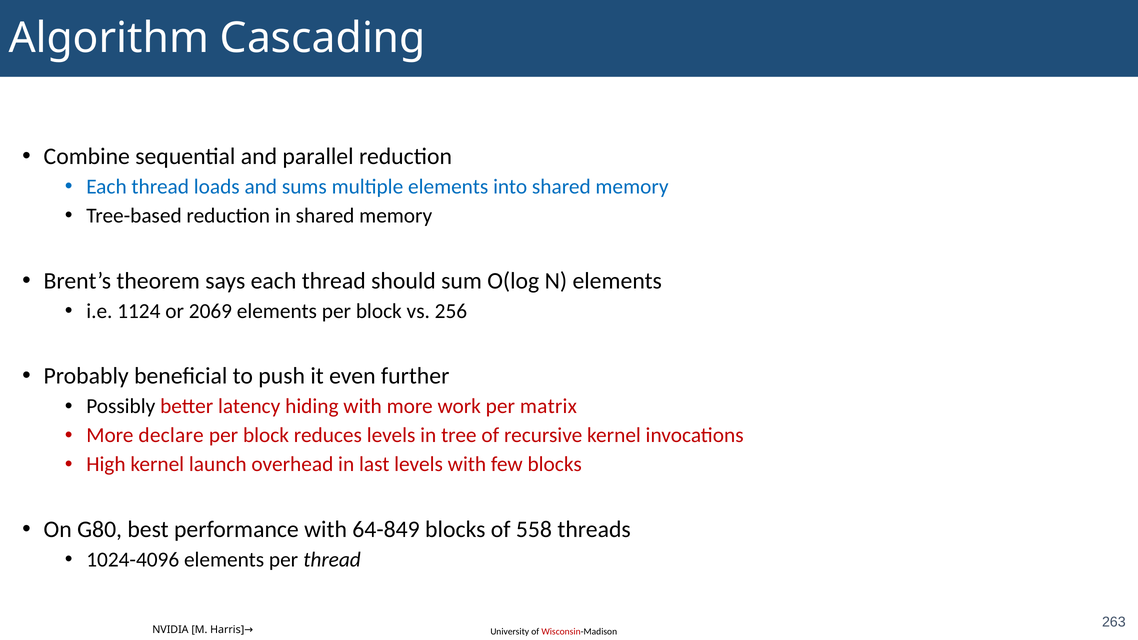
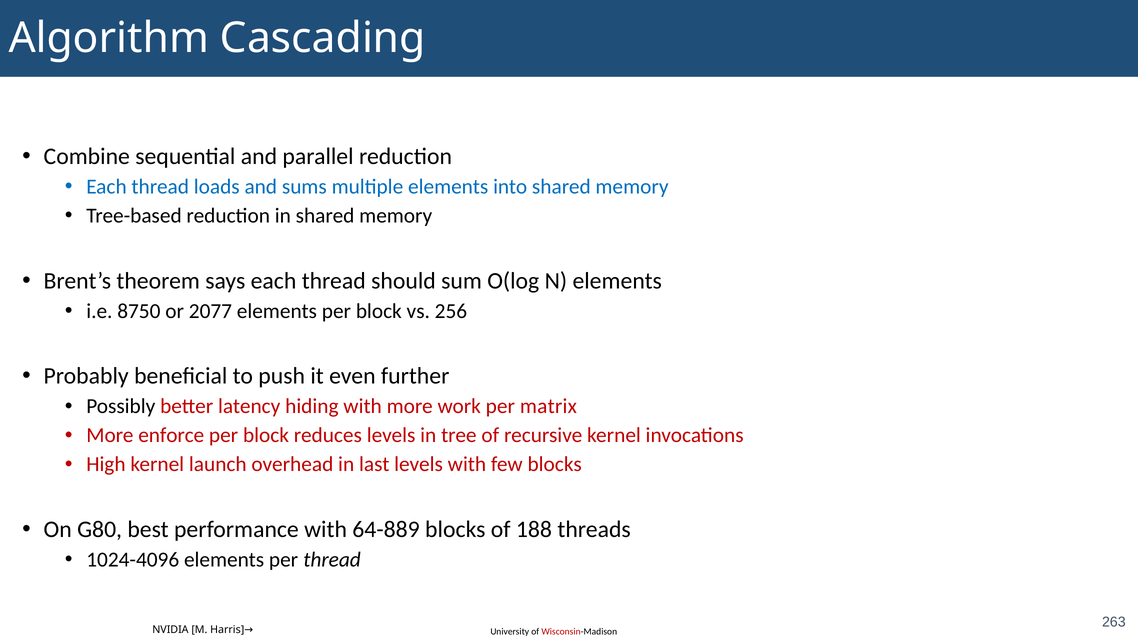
1124: 1124 -> 8750
2069: 2069 -> 2077
declare: declare -> enforce
64-849: 64-849 -> 64-889
558: 558 -> 188
